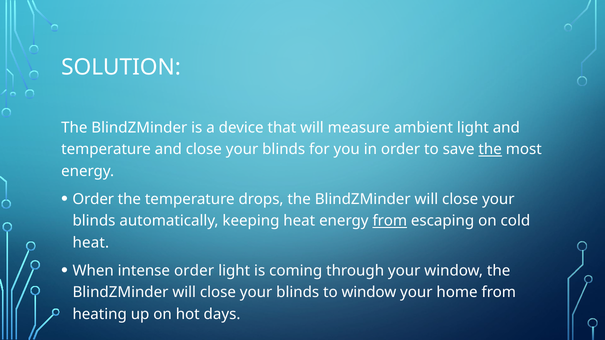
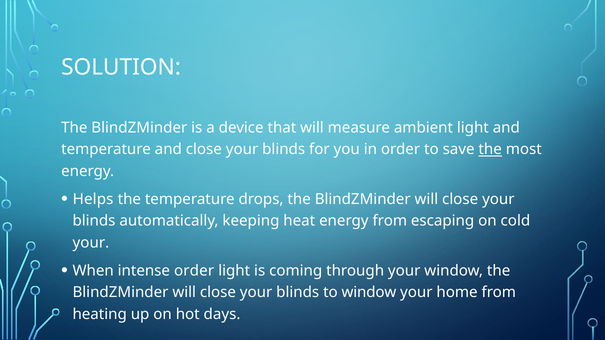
Order at (93, 199): Order -> Helps
from at (390, 221) underline: present -> none
heat at (91, 243): heat -> your
